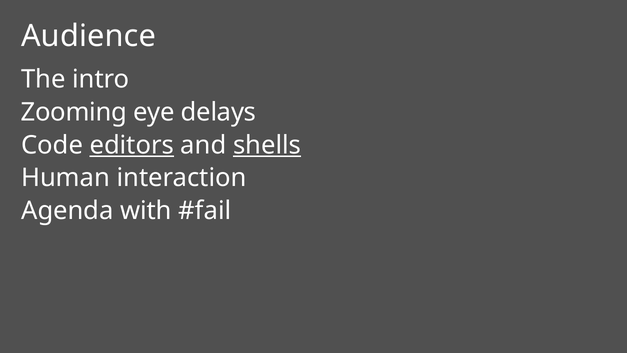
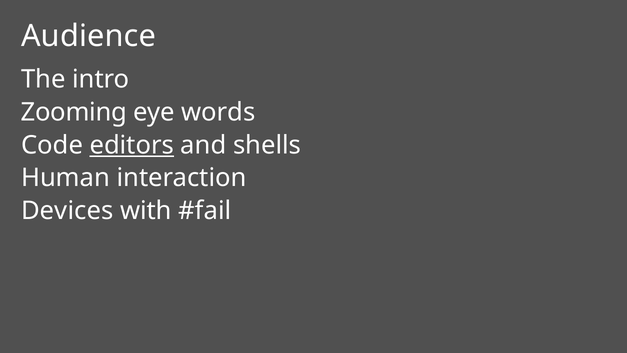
delays: delays -> words
shells underline: present -> none
Agenda: Agenda -> Devices
